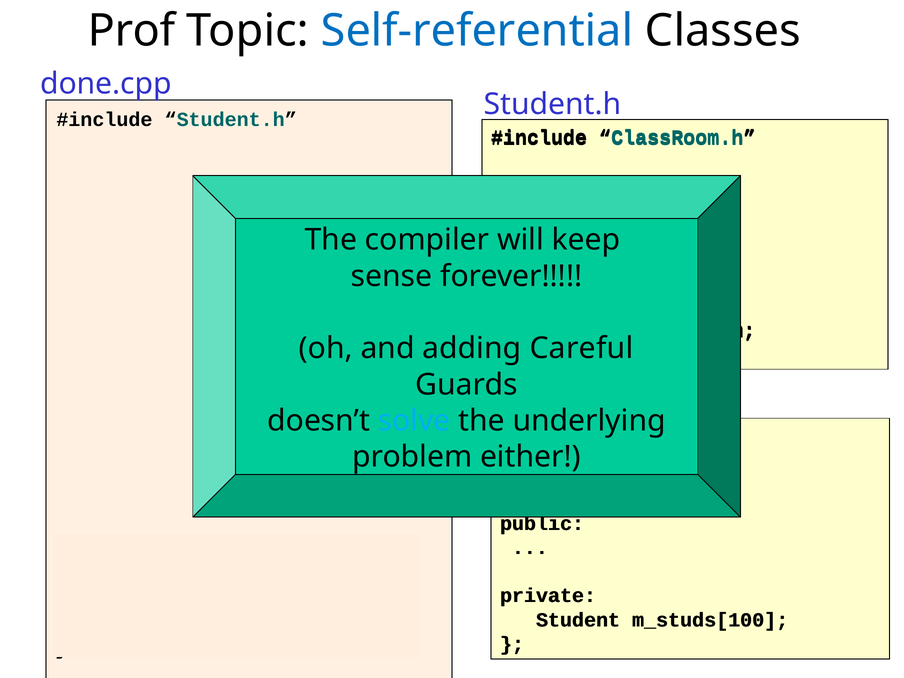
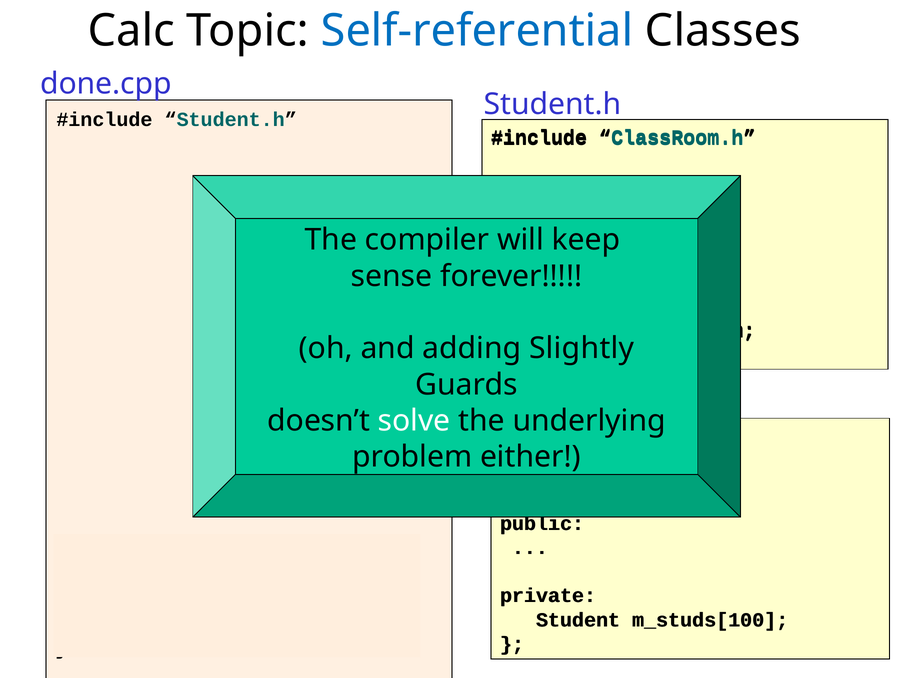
Prof: Prof -> Calc
Careful: Careful -> Slightly
solve colour: light blue -> white
